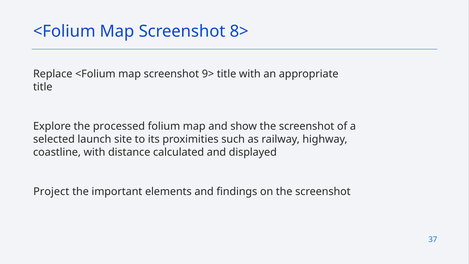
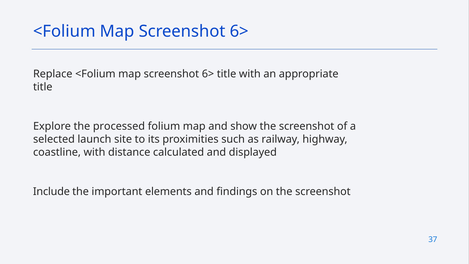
8> at (239, 31): 8> -> 6>
9> at (208, 74): 9> -> 6>
Project: Project -> Include
